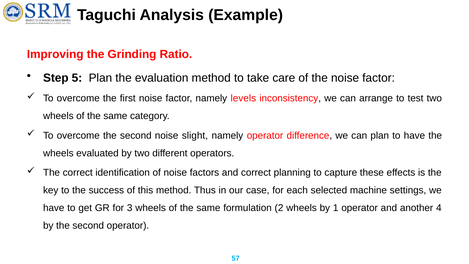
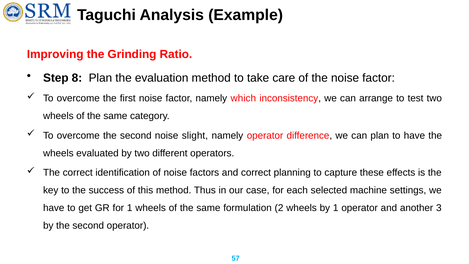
5: 5 -> 8
levels: levels -> which
for 3: 3 -> 1
4: 4 -> 3
